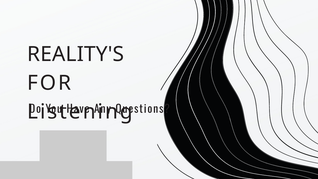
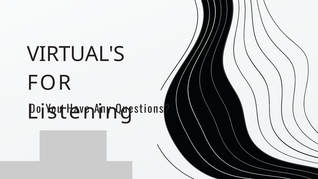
REALITY'S: REALITY'S -> VIRTUAL'S
